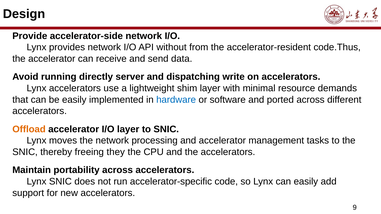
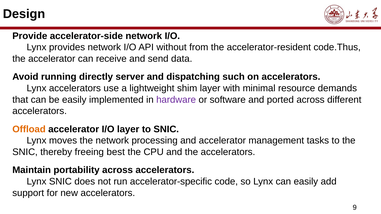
write: write -> such
hardware colour: blue -> purple
they: they -> best
